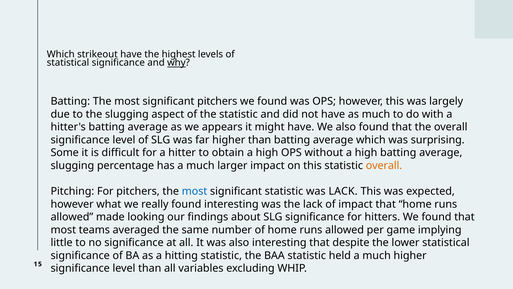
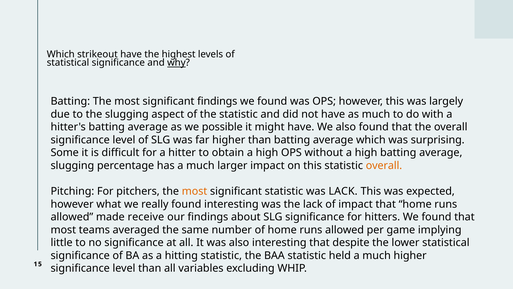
significant pitchers: pitchers -> findings
appears: appears -> possible
most at (195, 191) colour: blue -> orange
looking: looking -> receive
